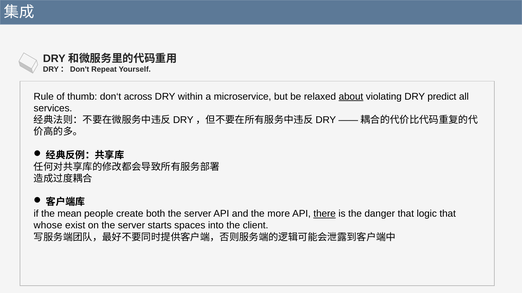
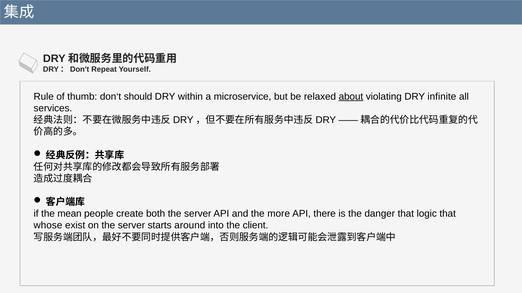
across: across -> should
predict: predict -> infinite
there underline: present -> none
spaces: spaces -> around
